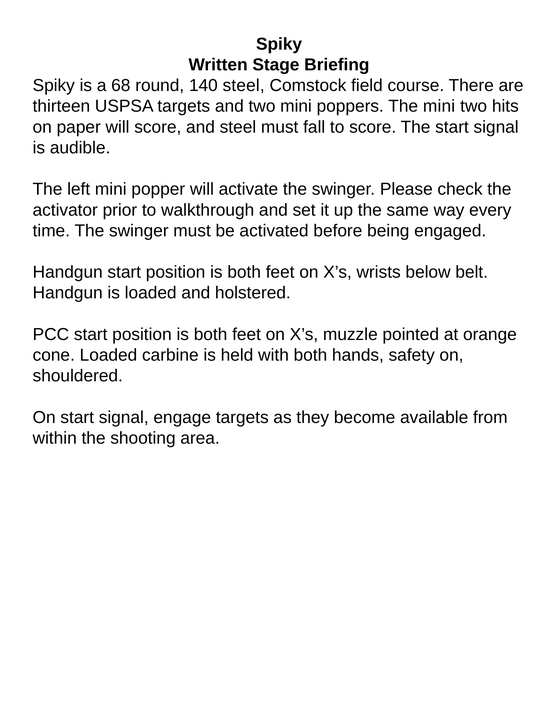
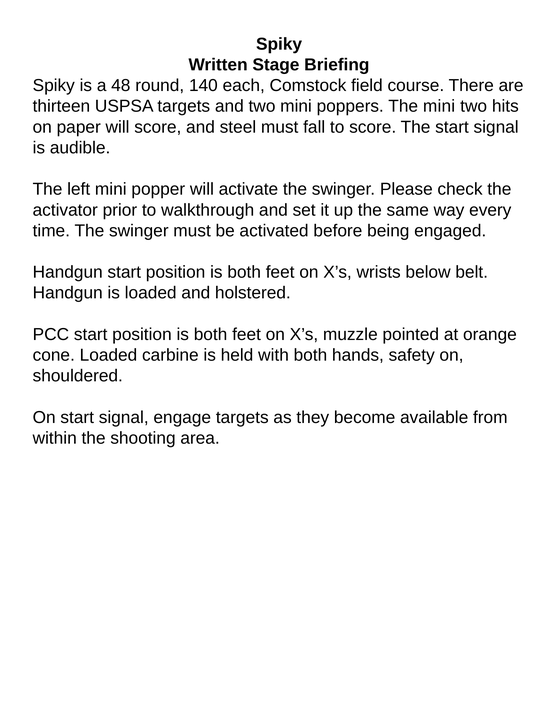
68: 68 -> 48
140 steel: steel -> each
